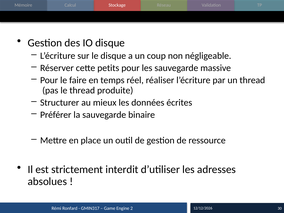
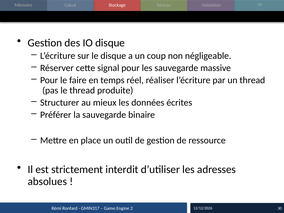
petits: petits -> signal
